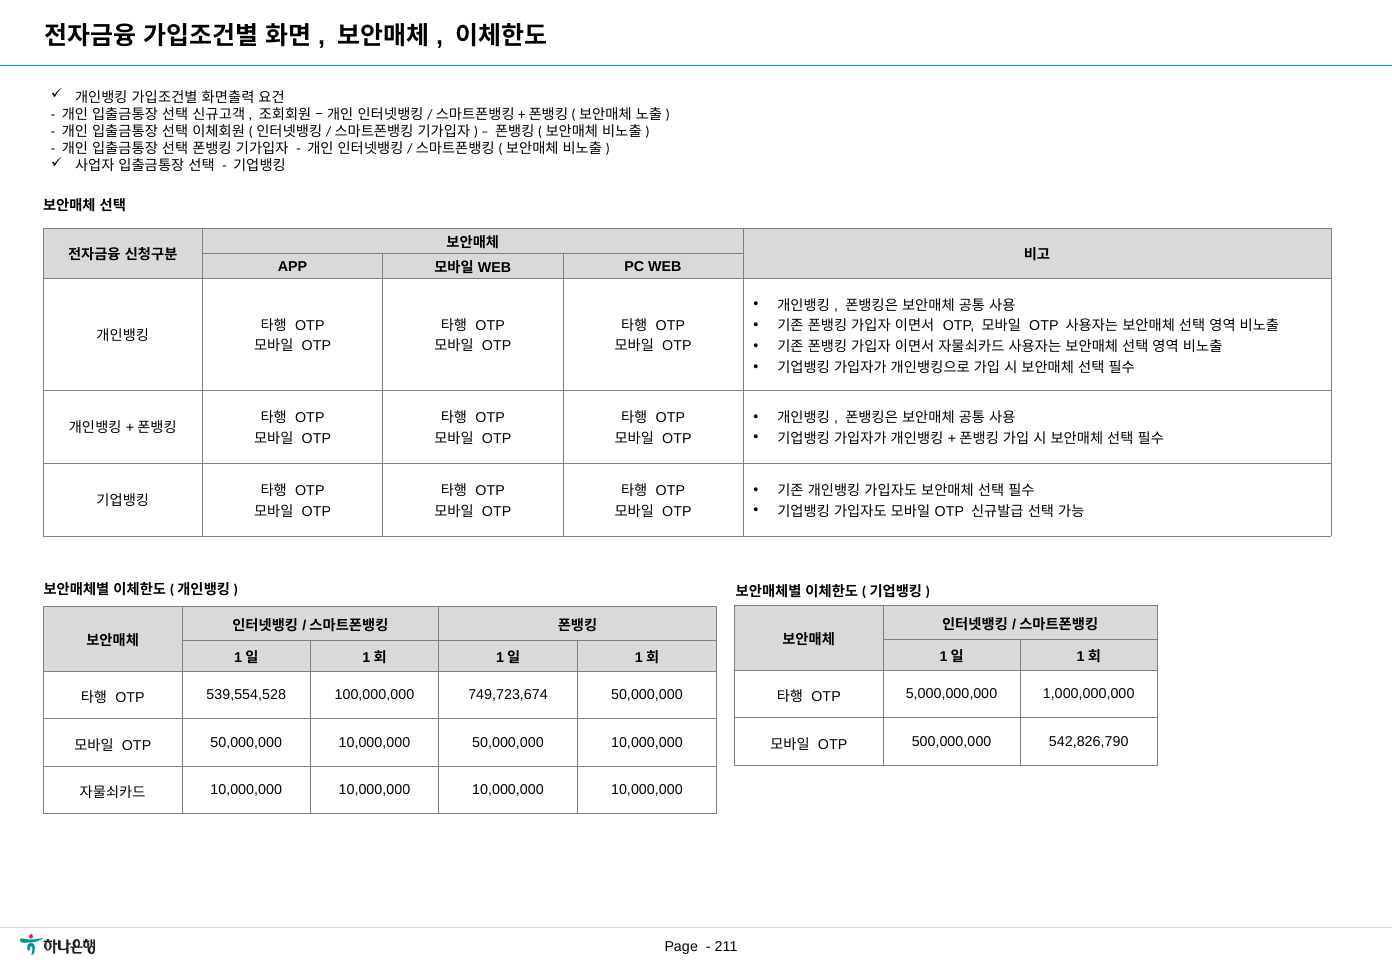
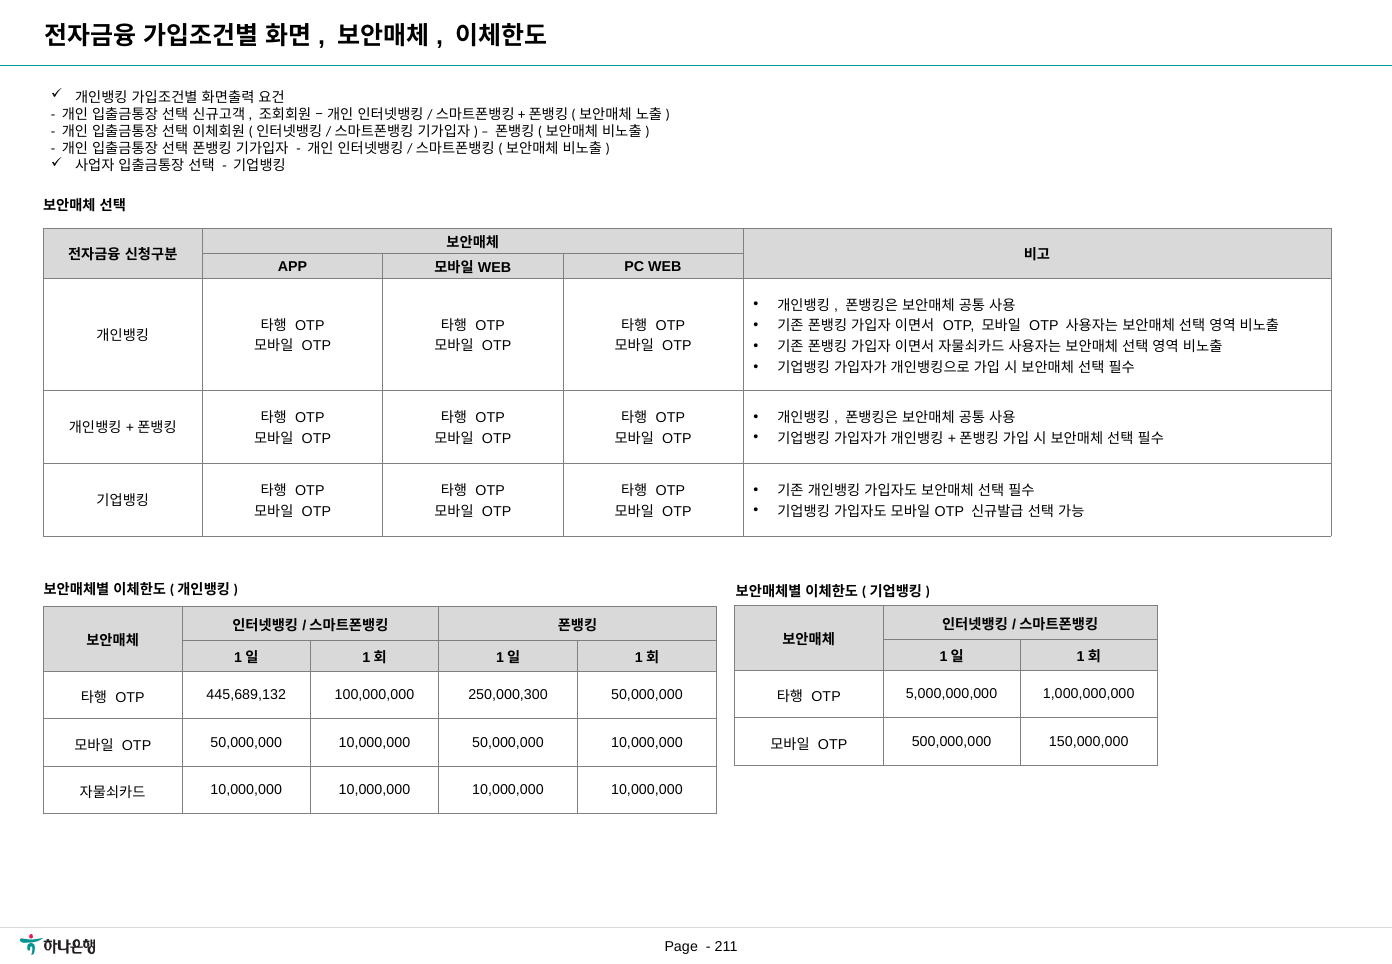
539,554,528: 539,554,528 -> 445,689,132
749,723,674: 749,723,674 -> 250,000,300
542,826,790: 542,826,790 -> 150,000,000
